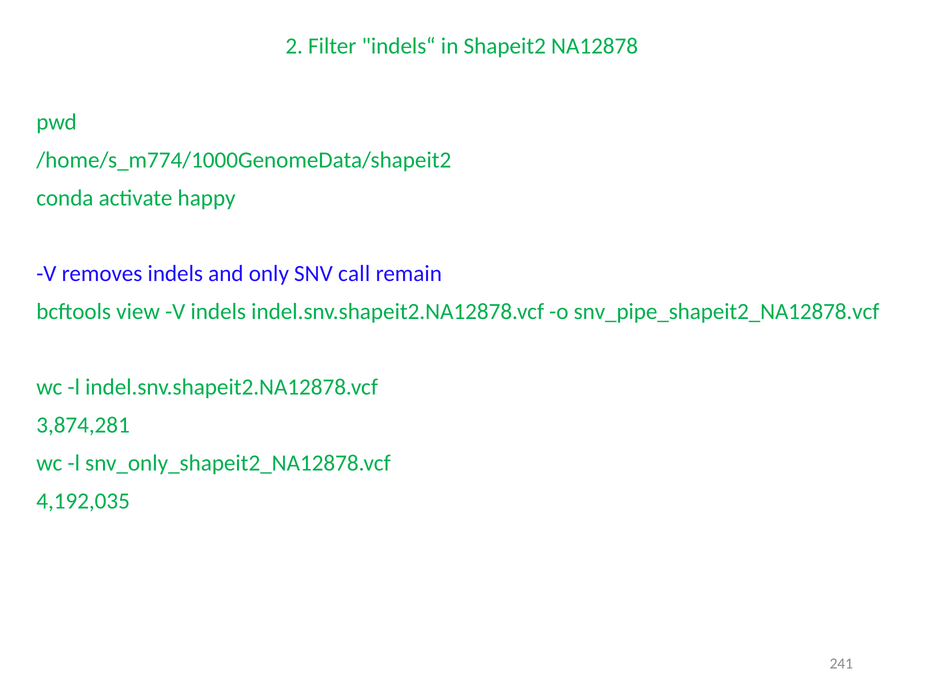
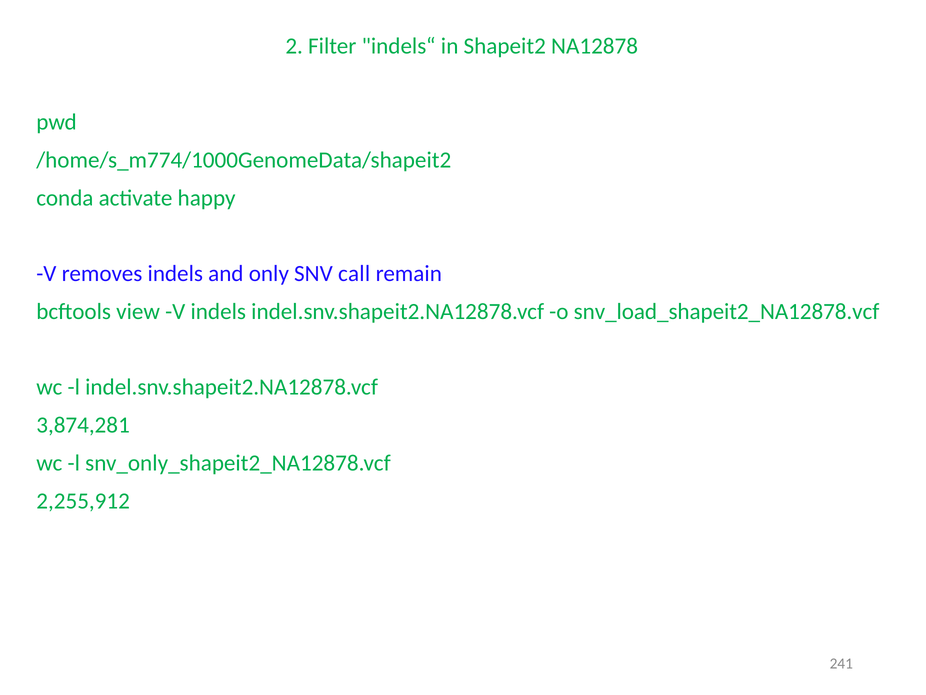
snv_pipe_shapeit2_NA12878.vcf: snv_pipe_shapeit2_NA12878.vcf -> snv_load_shapeit2_NA12878.vcf
4,192,035: 4,192,035 -> 2,255,912
